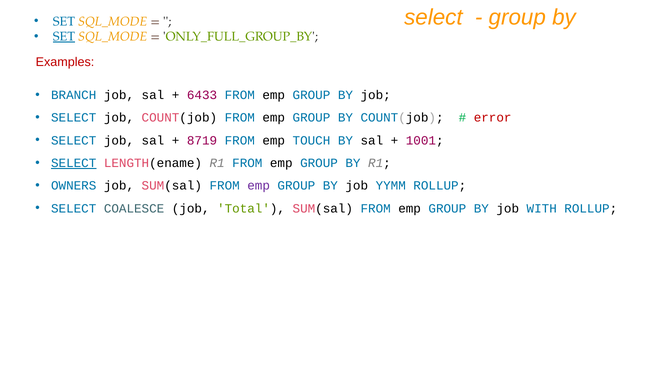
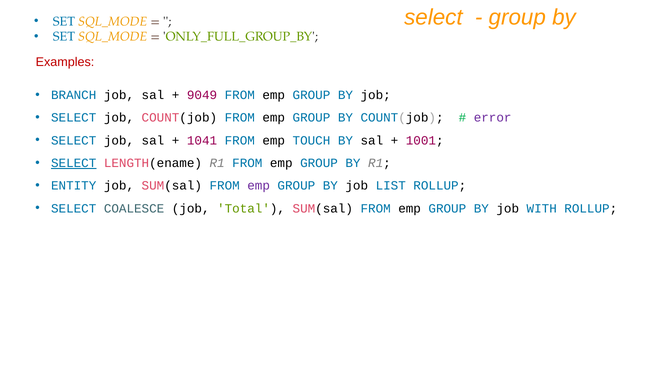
SET at (64, 36) underline: present -> none
6433: 6433 -> 9049
error colour: red -> purple
8719: 8719 -> 1041
OWNERS: OWNERS -> ENTITY
YYMM: YYMM -> LIST
